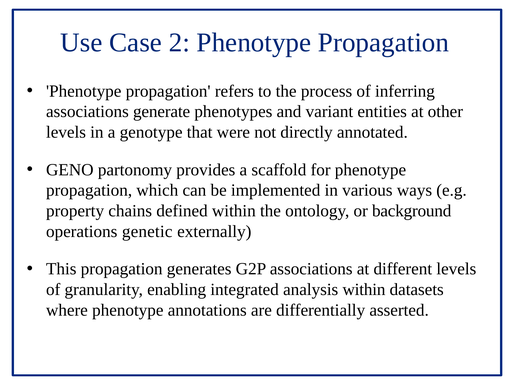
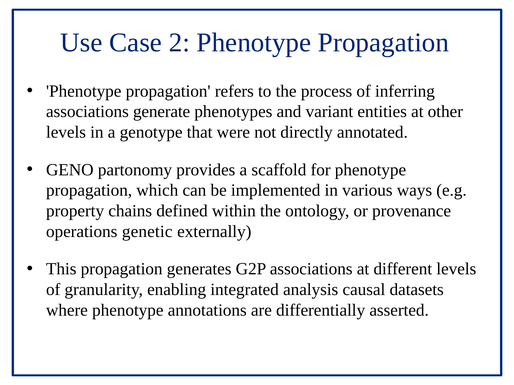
background: background -> provenance
analysis within: within -> causal
